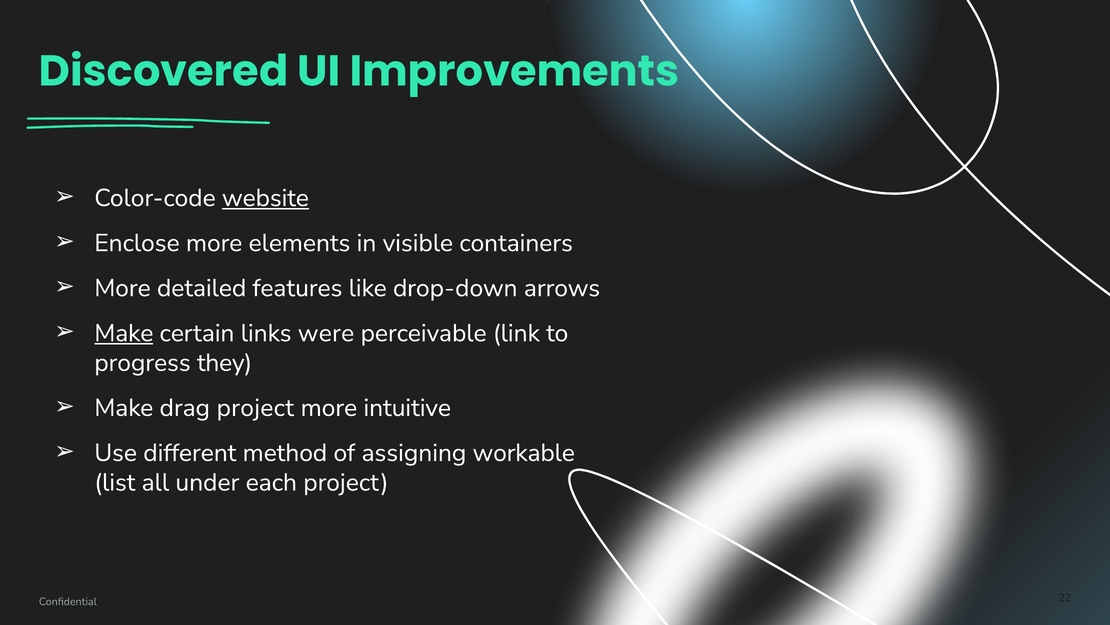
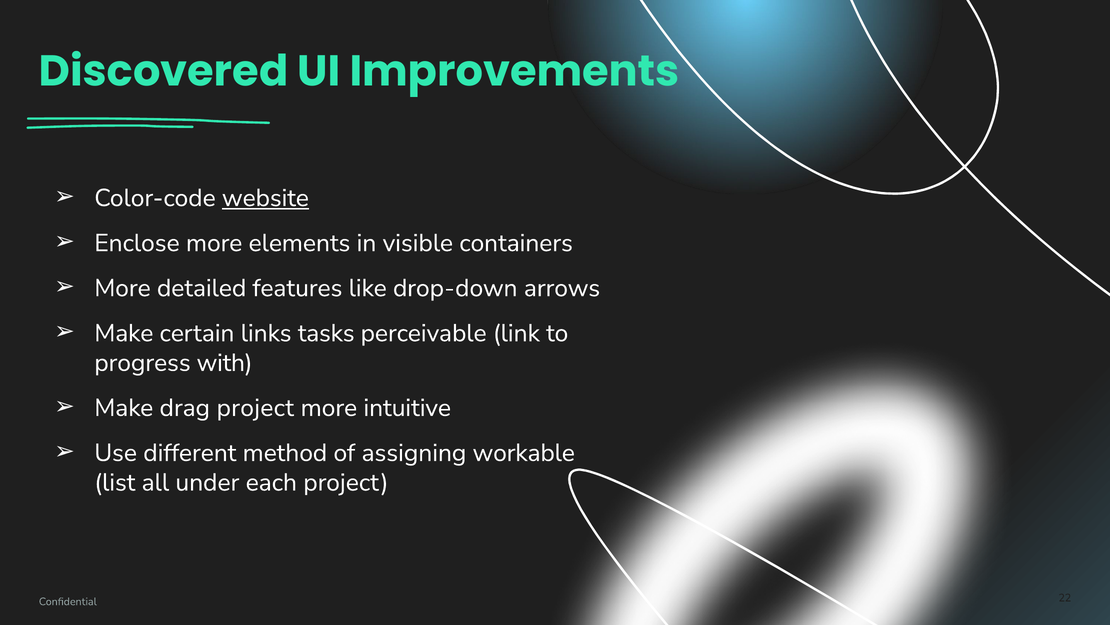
Make at (124, 333) underline: present -> none
were: were -> tasks
they: they -> with
